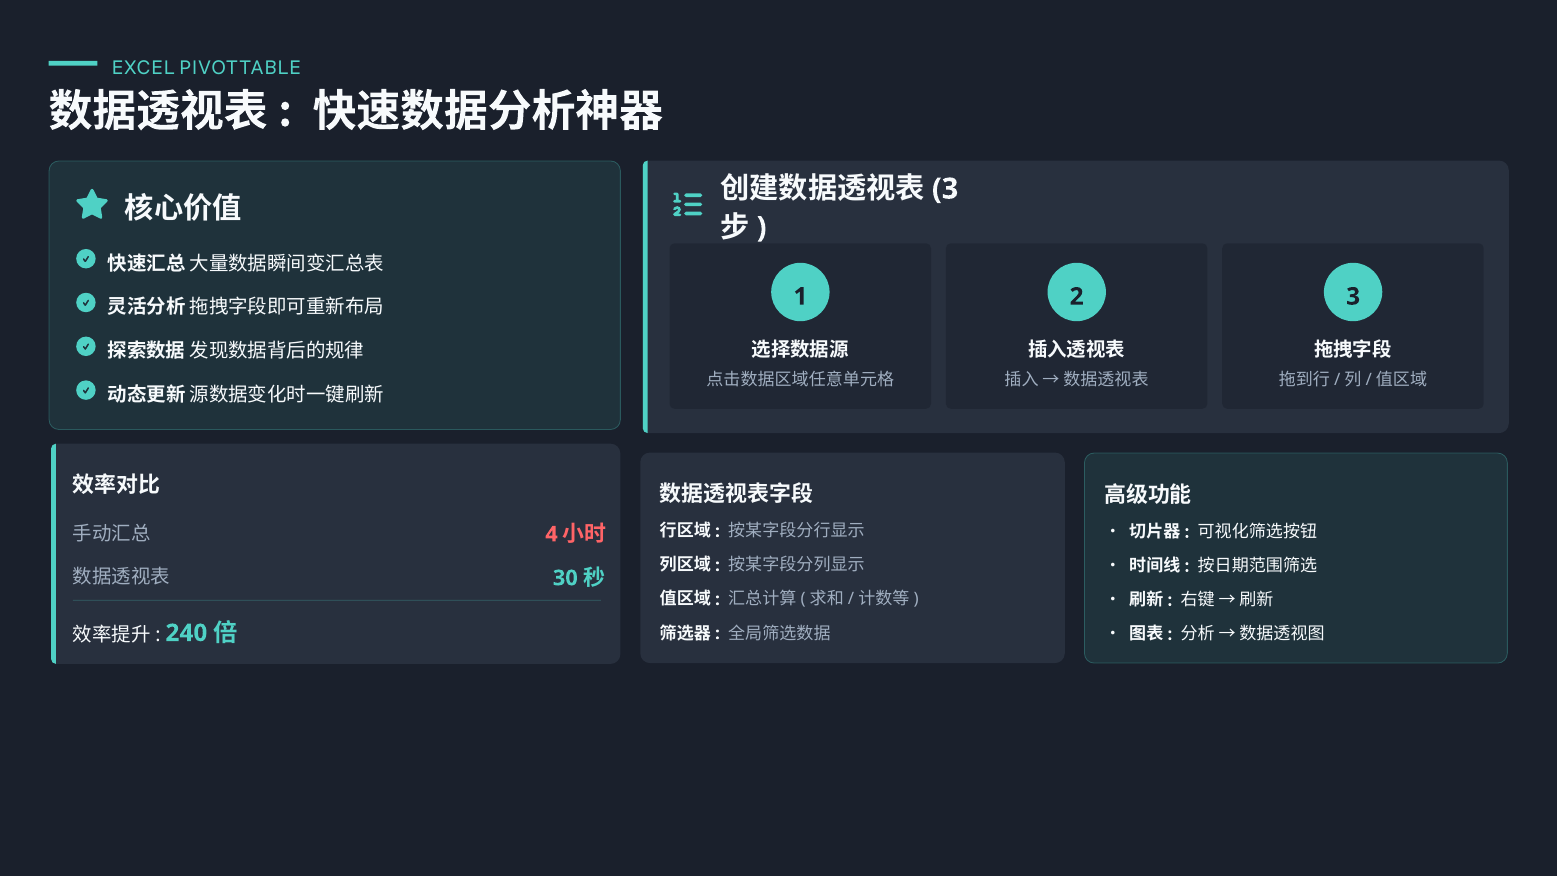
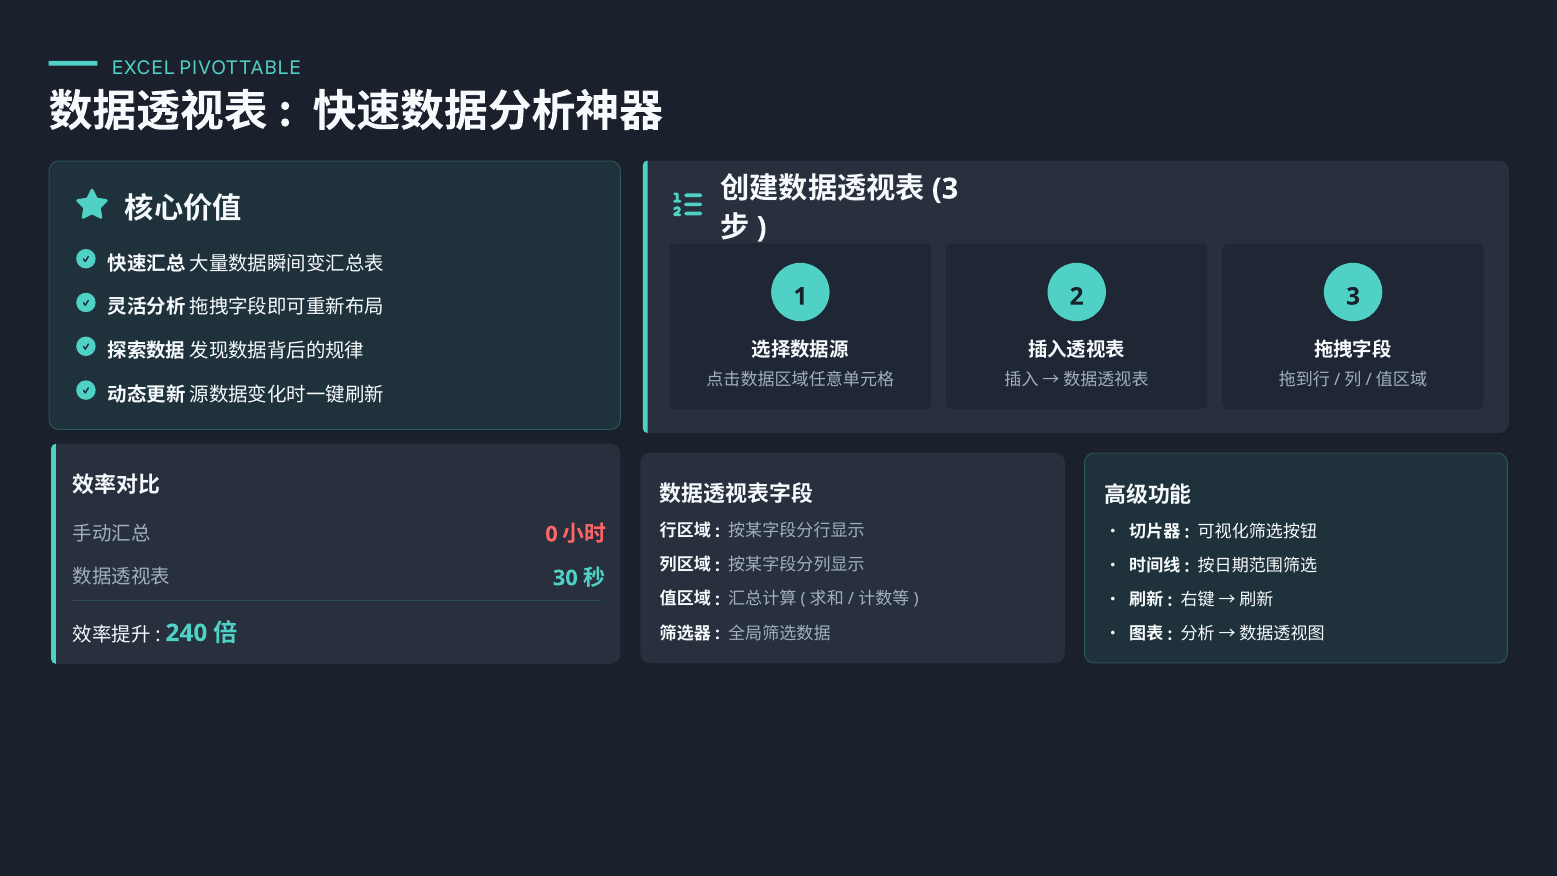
4: 4 -> 0
